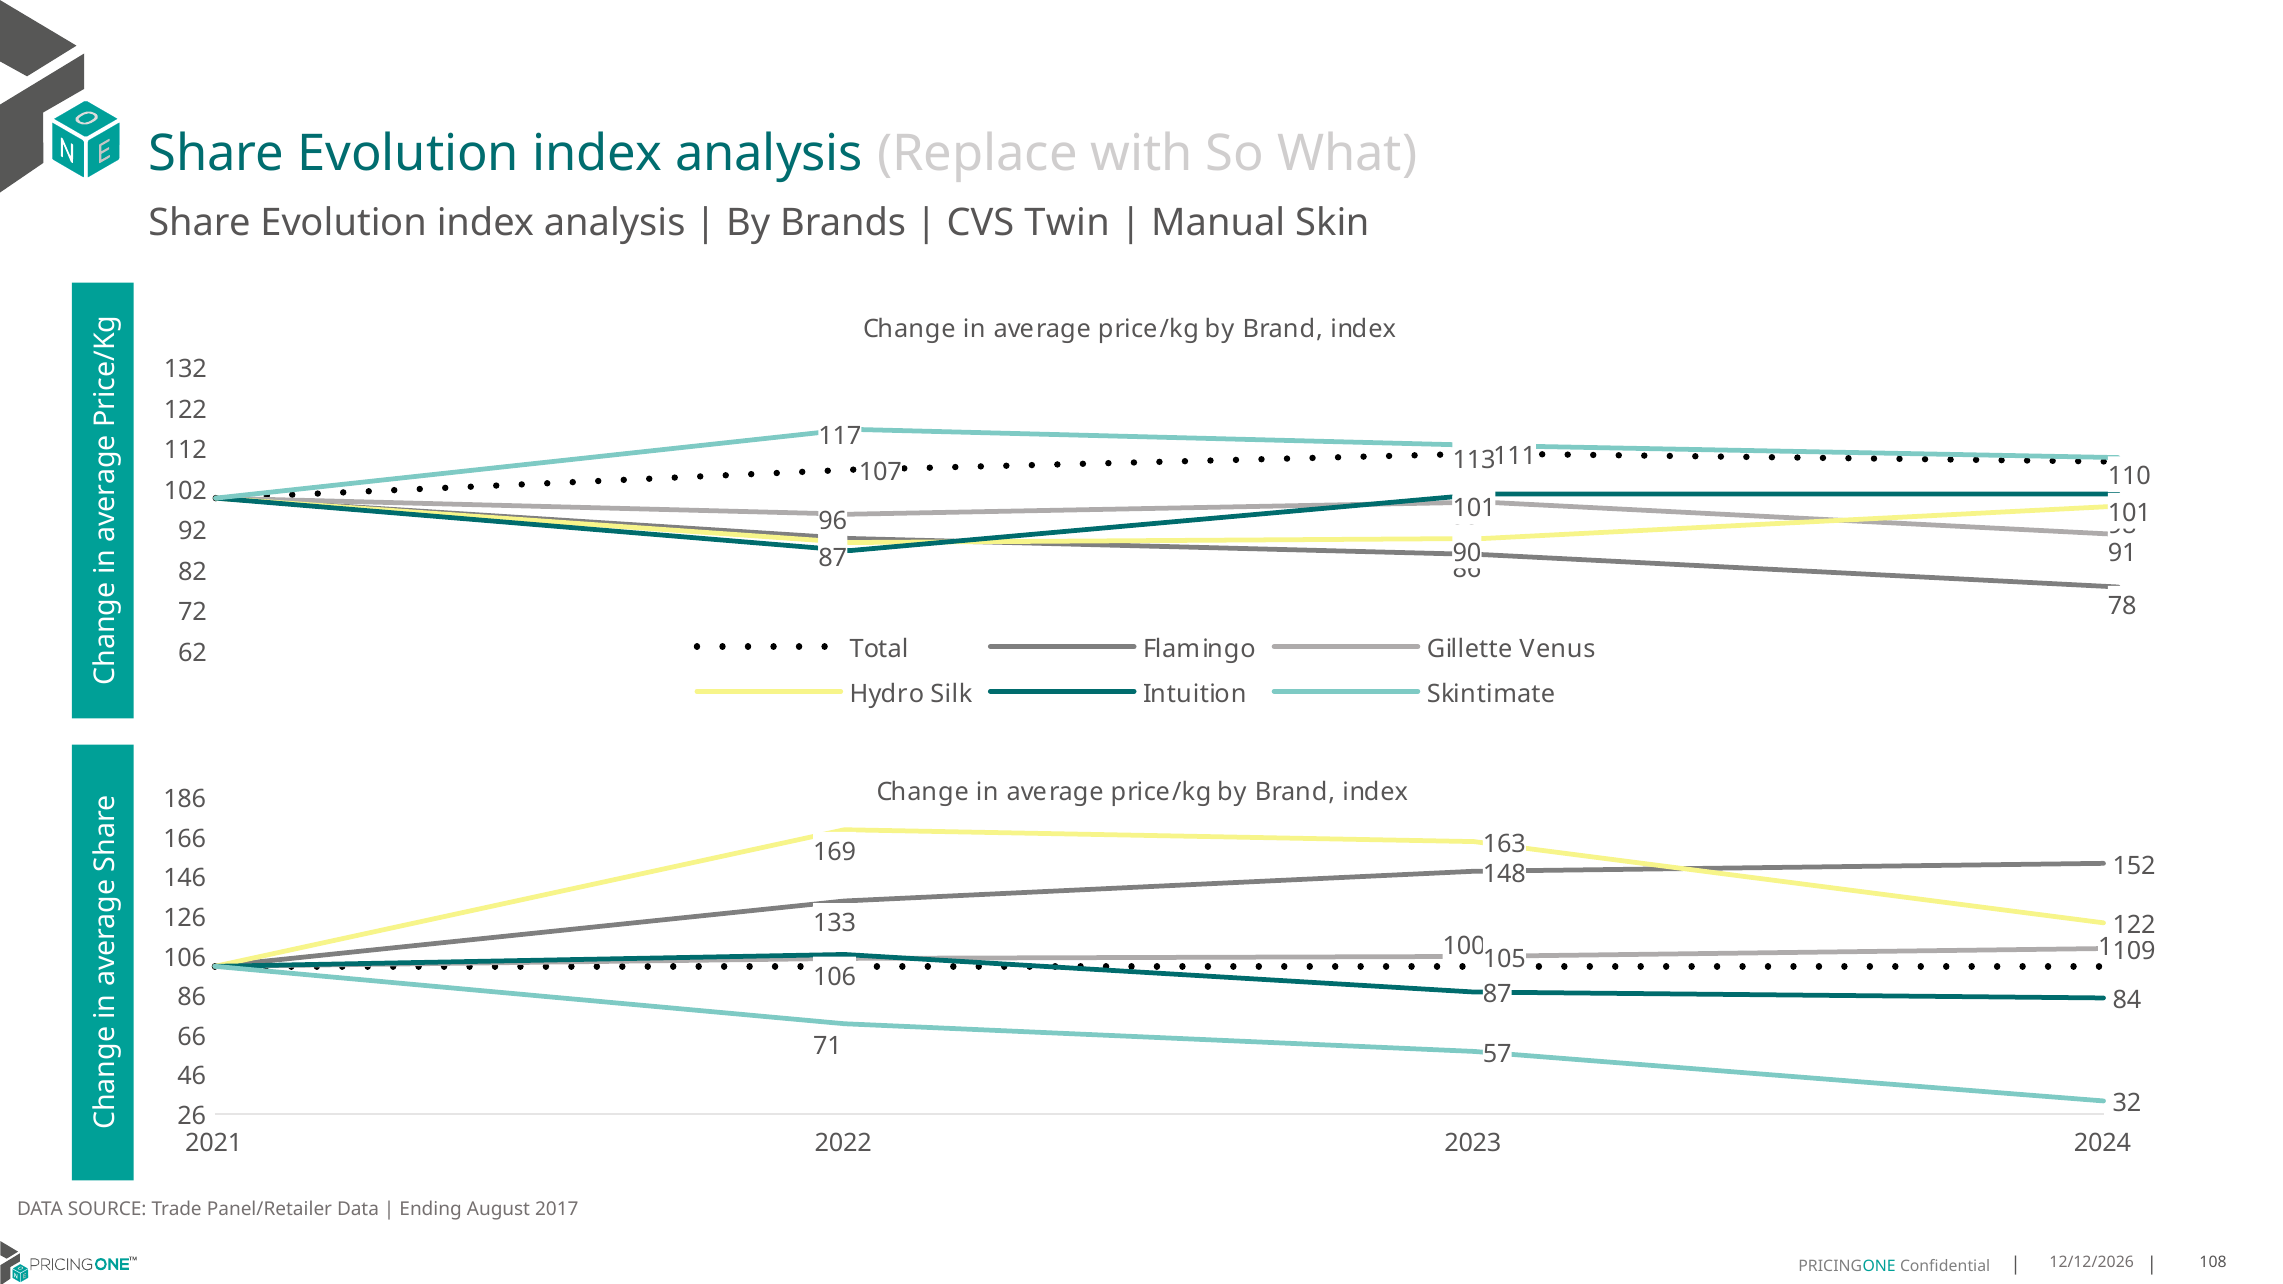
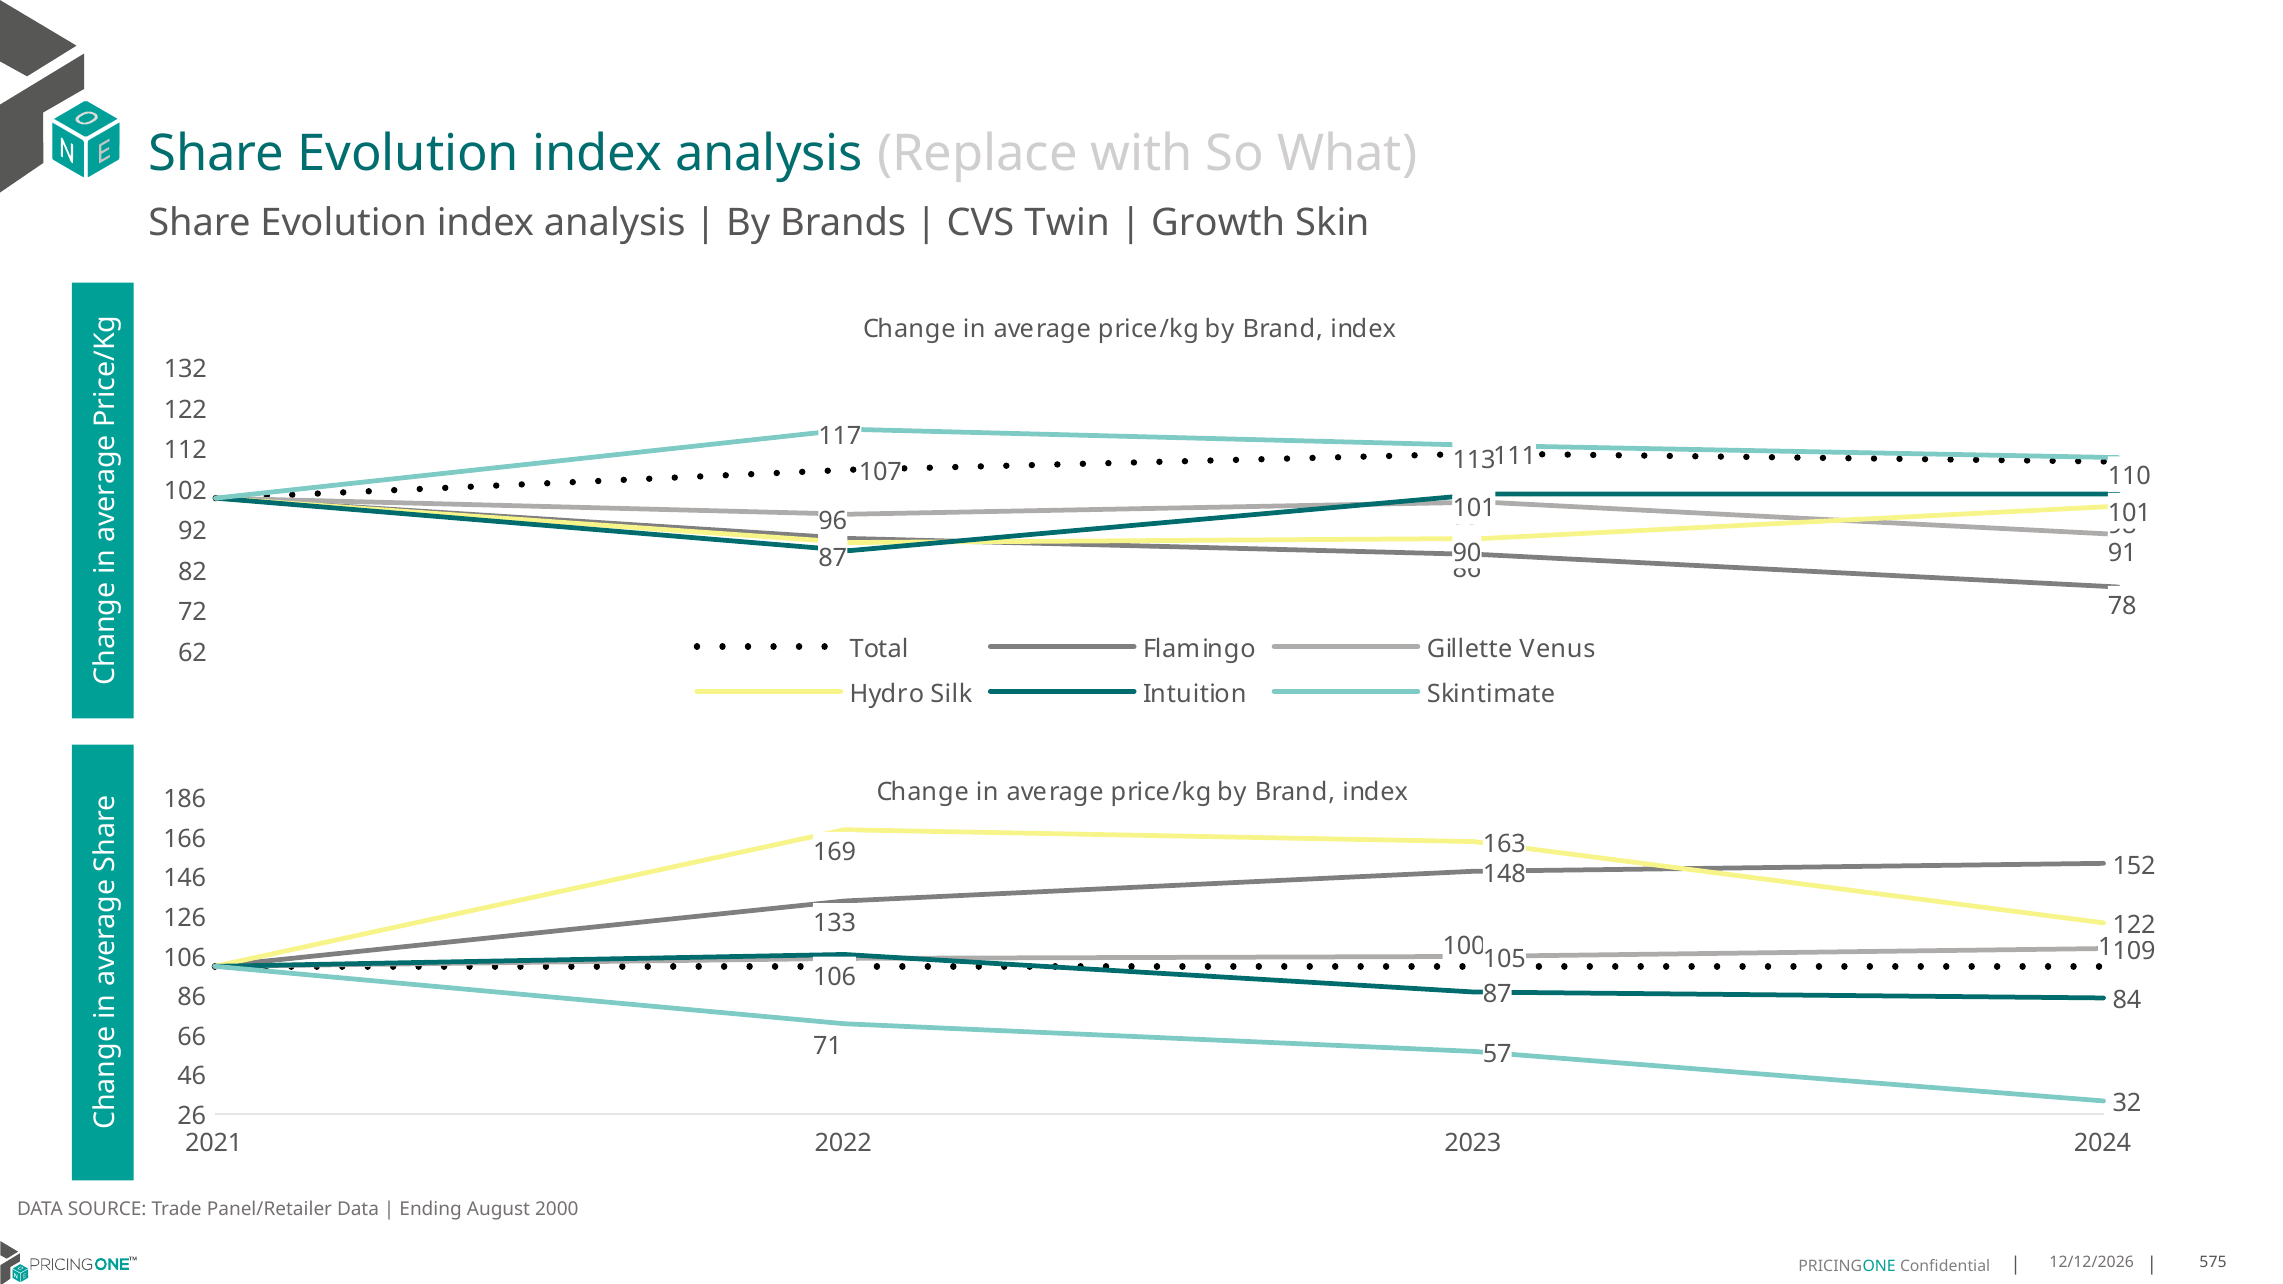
Manual: Manual -> Growth
2017: 2017 -> 2000
108: 108 -> 575
